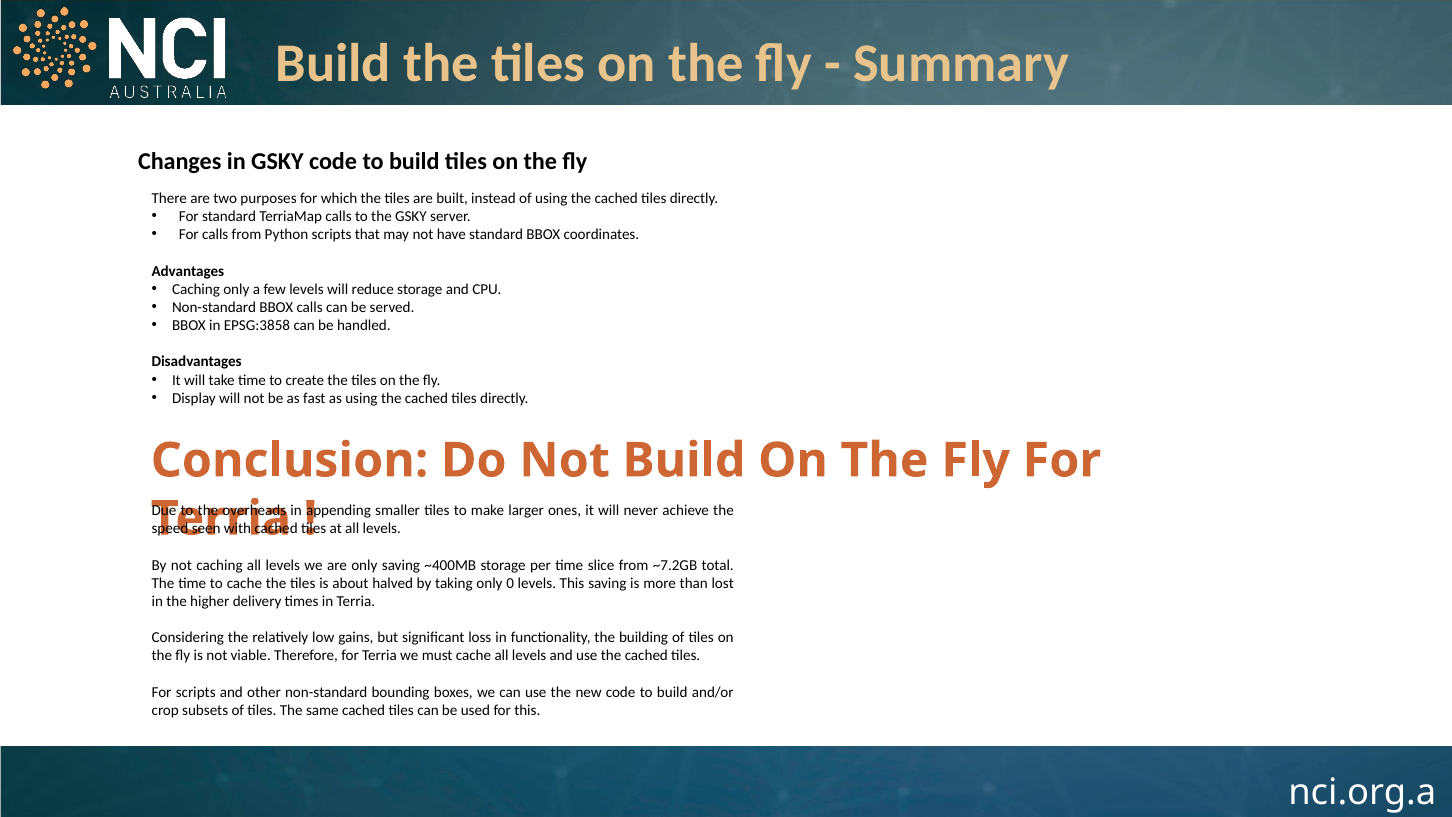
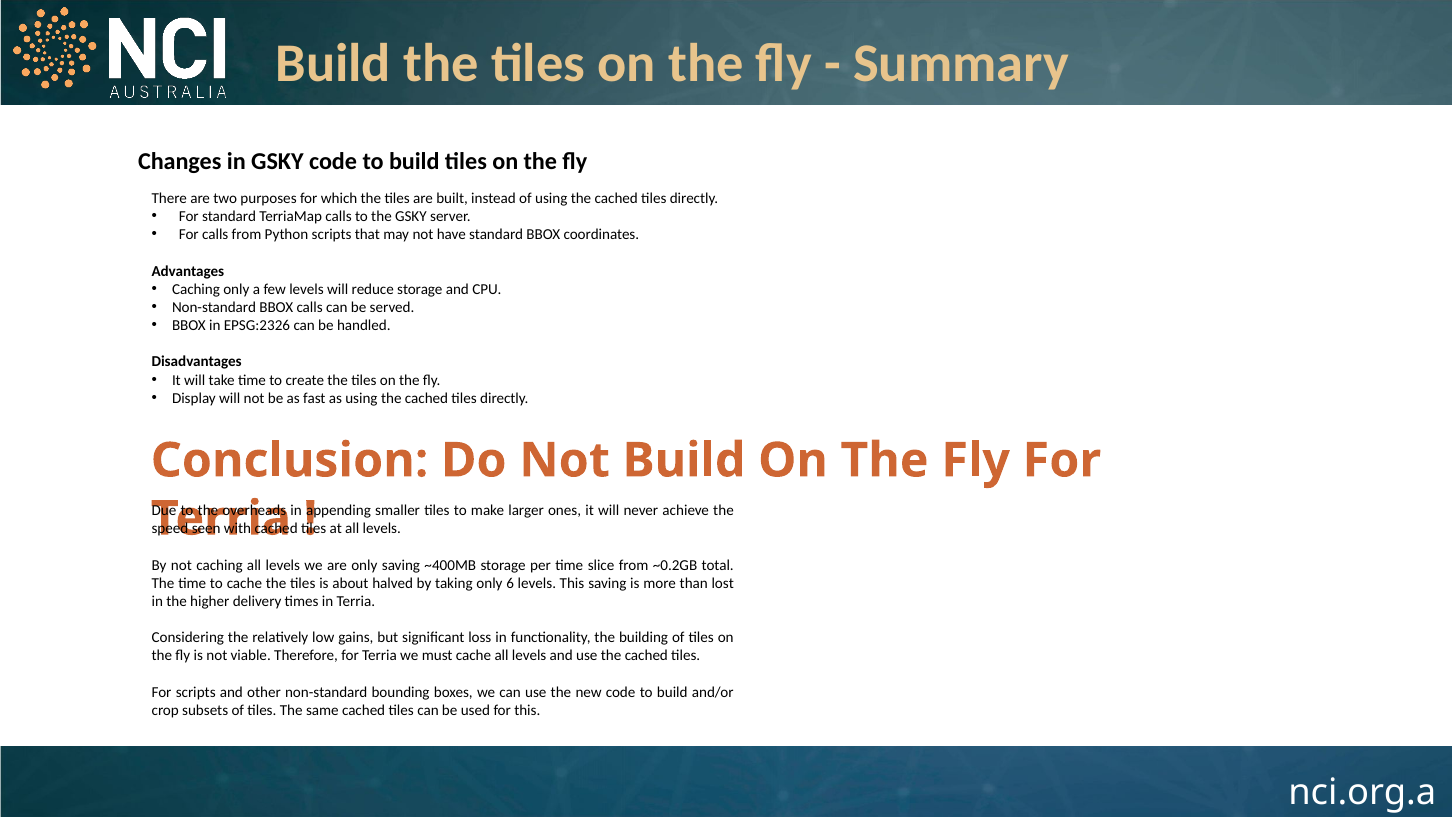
EPSG:3858: EPSG:3858 -> EPSG:2326
~7.2GB: ~7.2GB -> ~0.2GB
0: 0 -> 6
